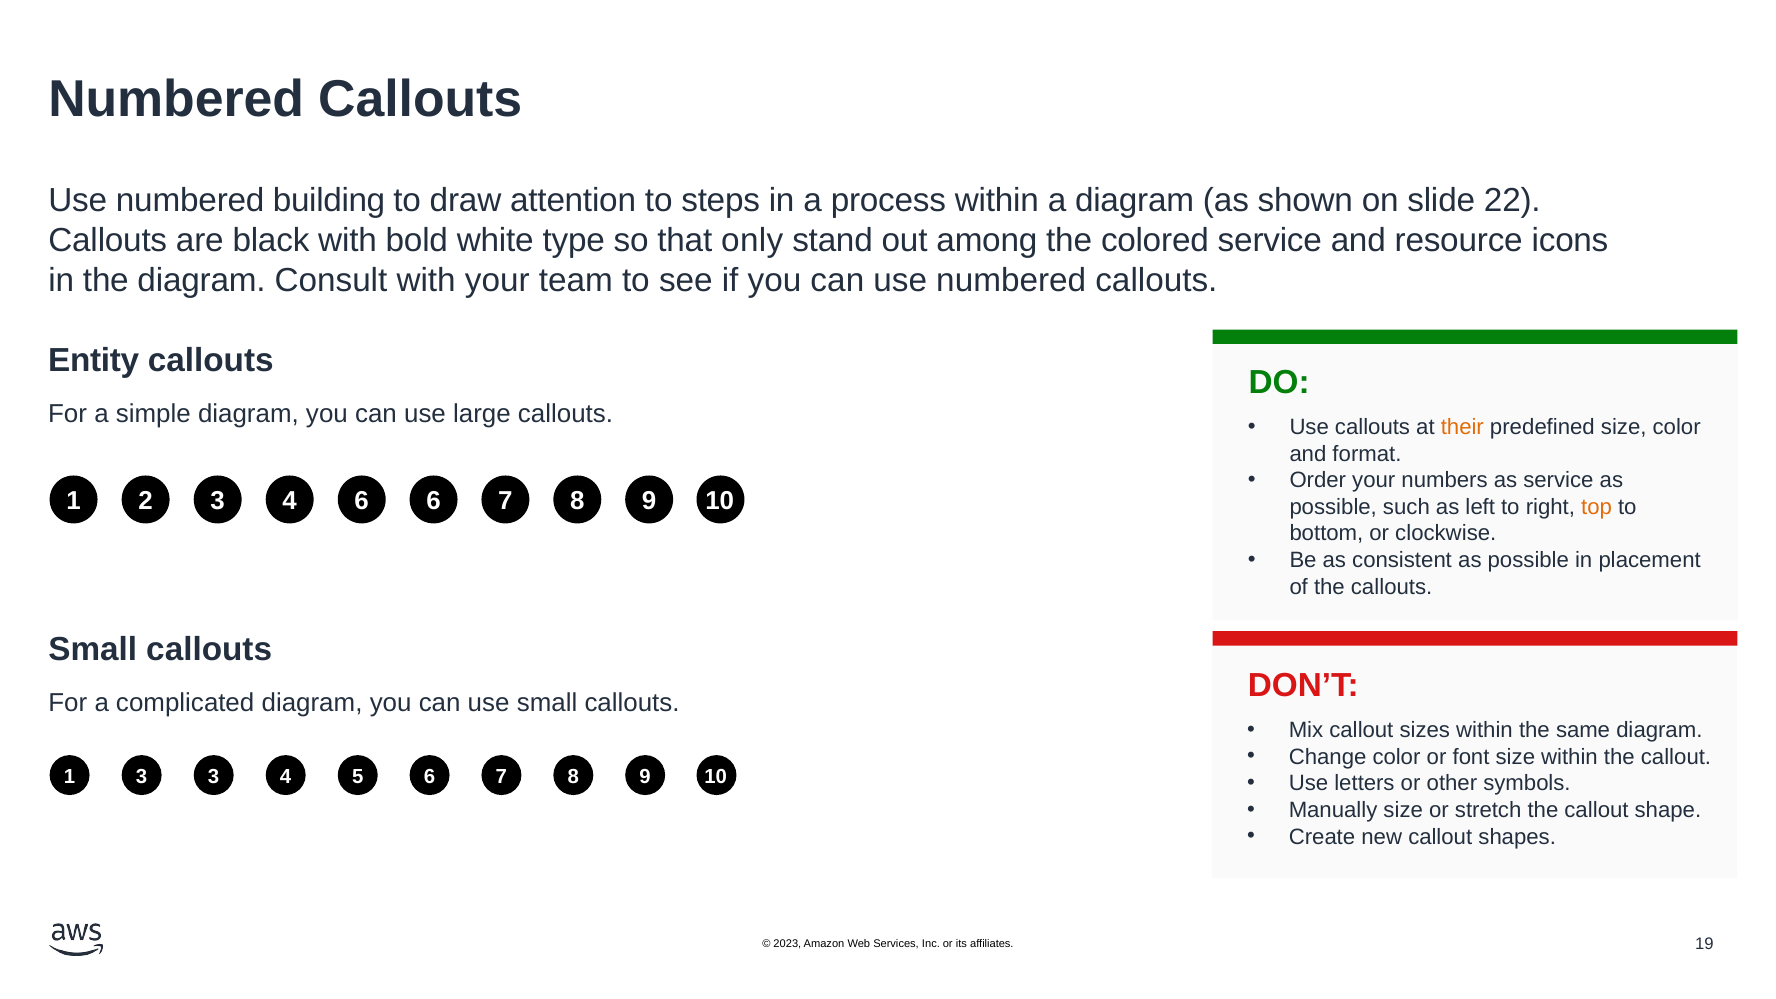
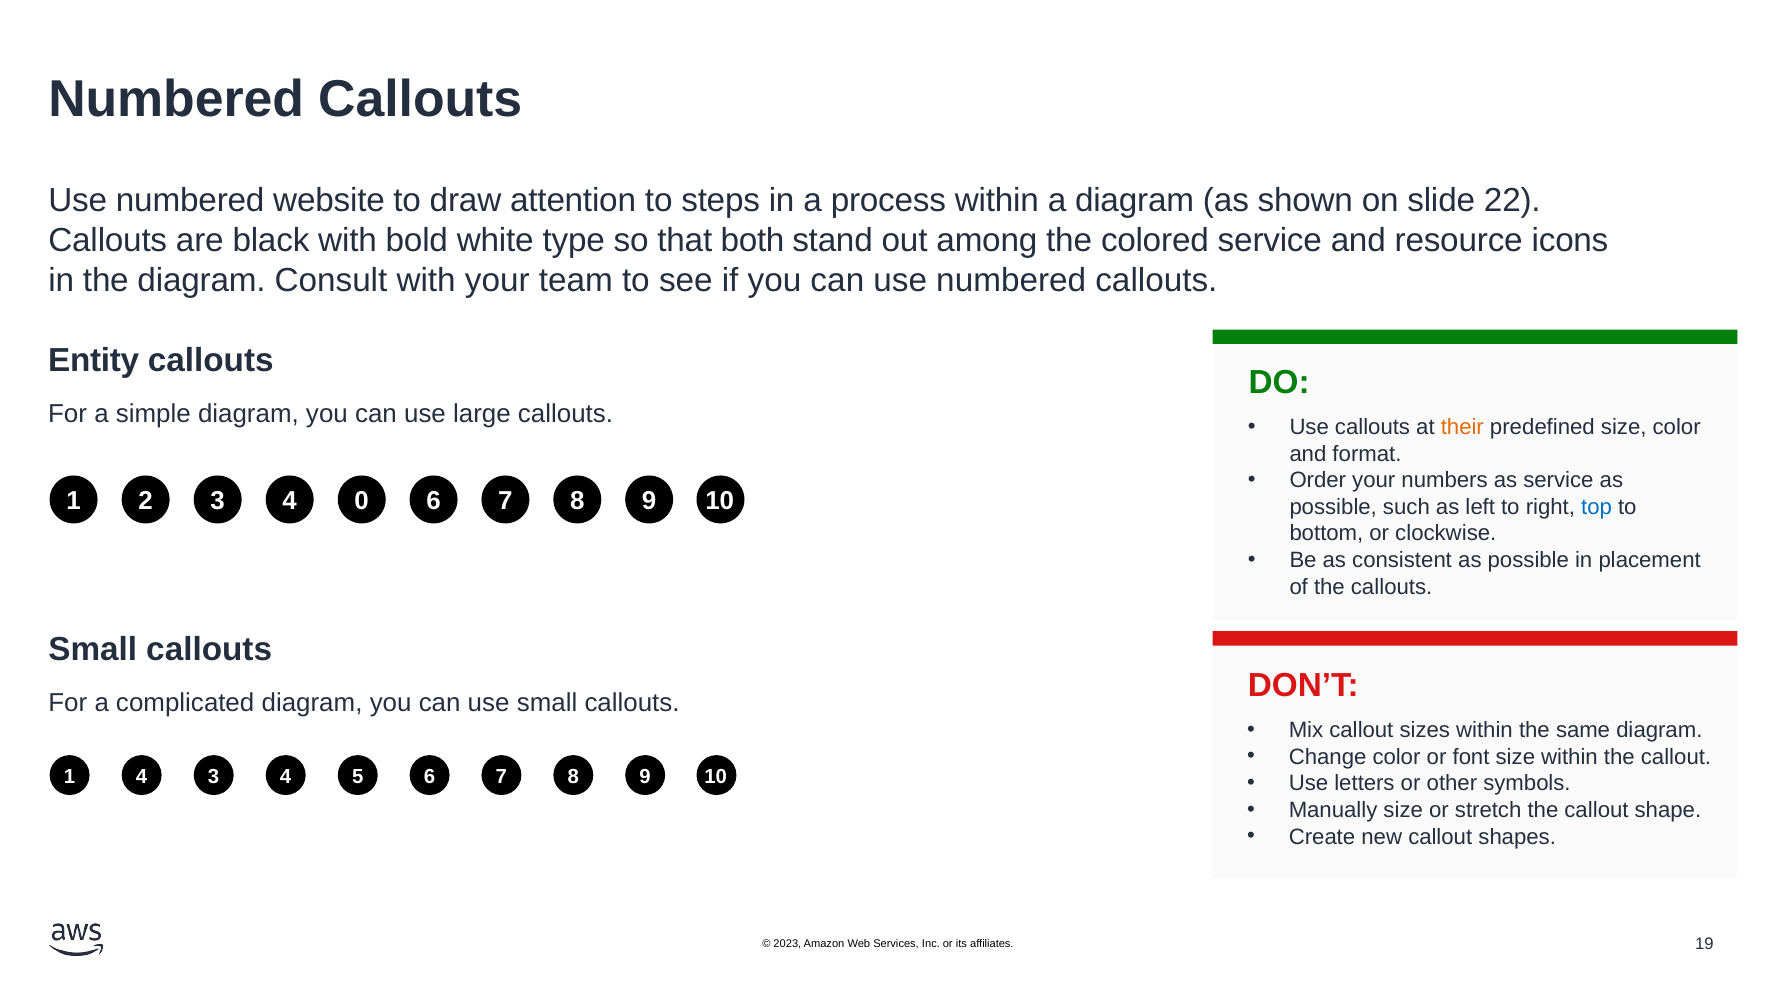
building: building -> website
only: only -> both
4 6: 6 -> 0
top colour: orange -> blue
1 3: 3 -> 4
